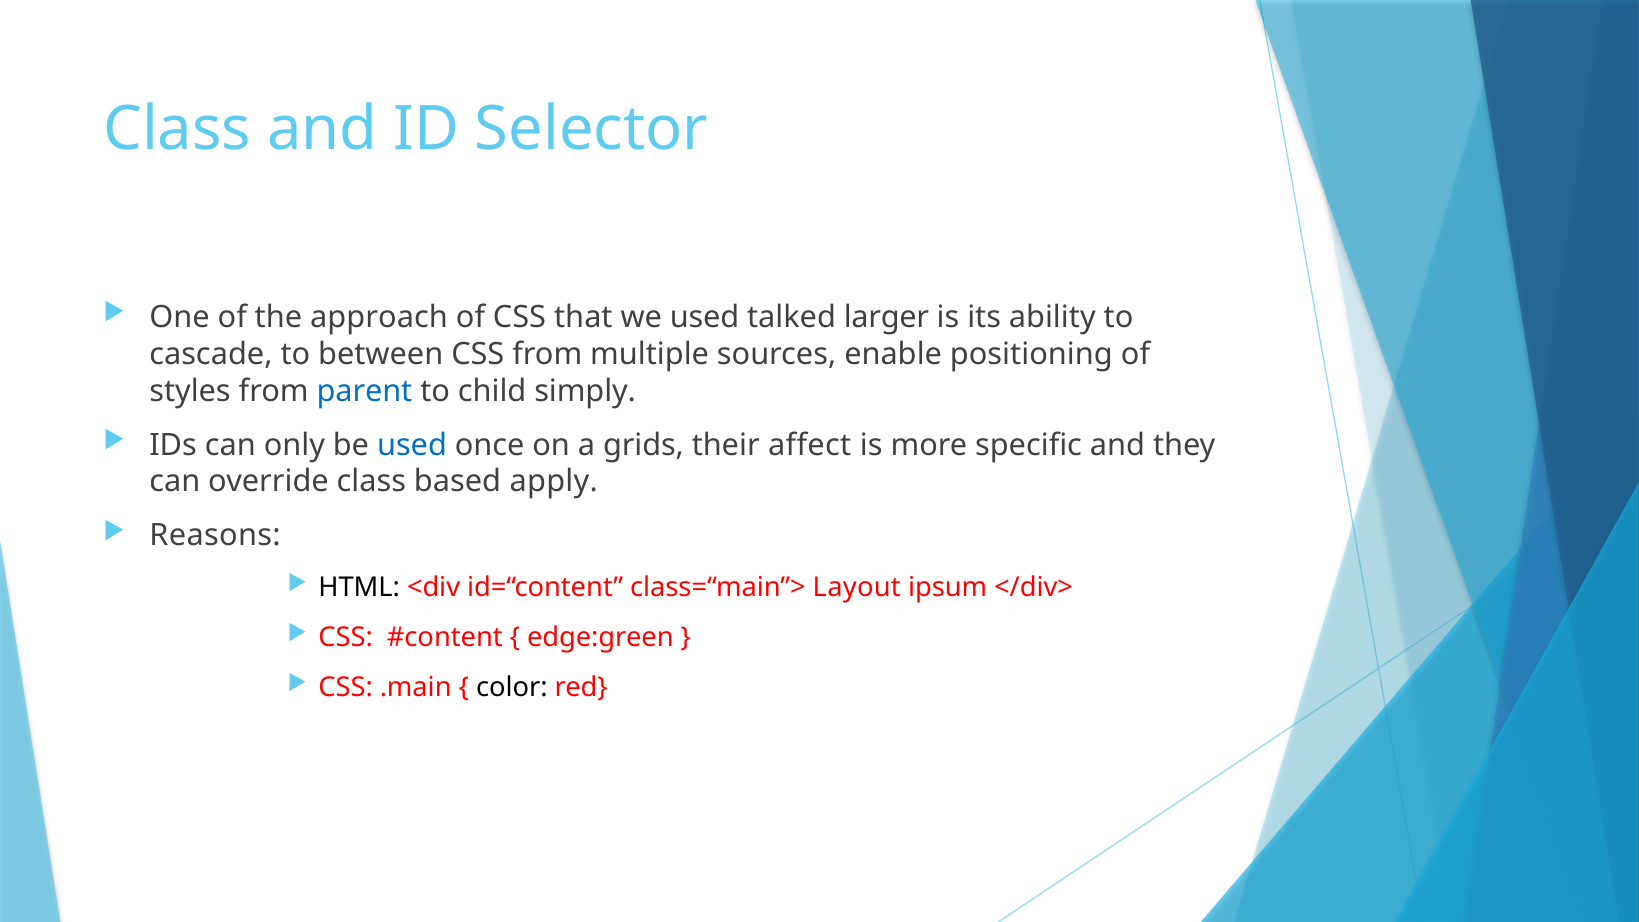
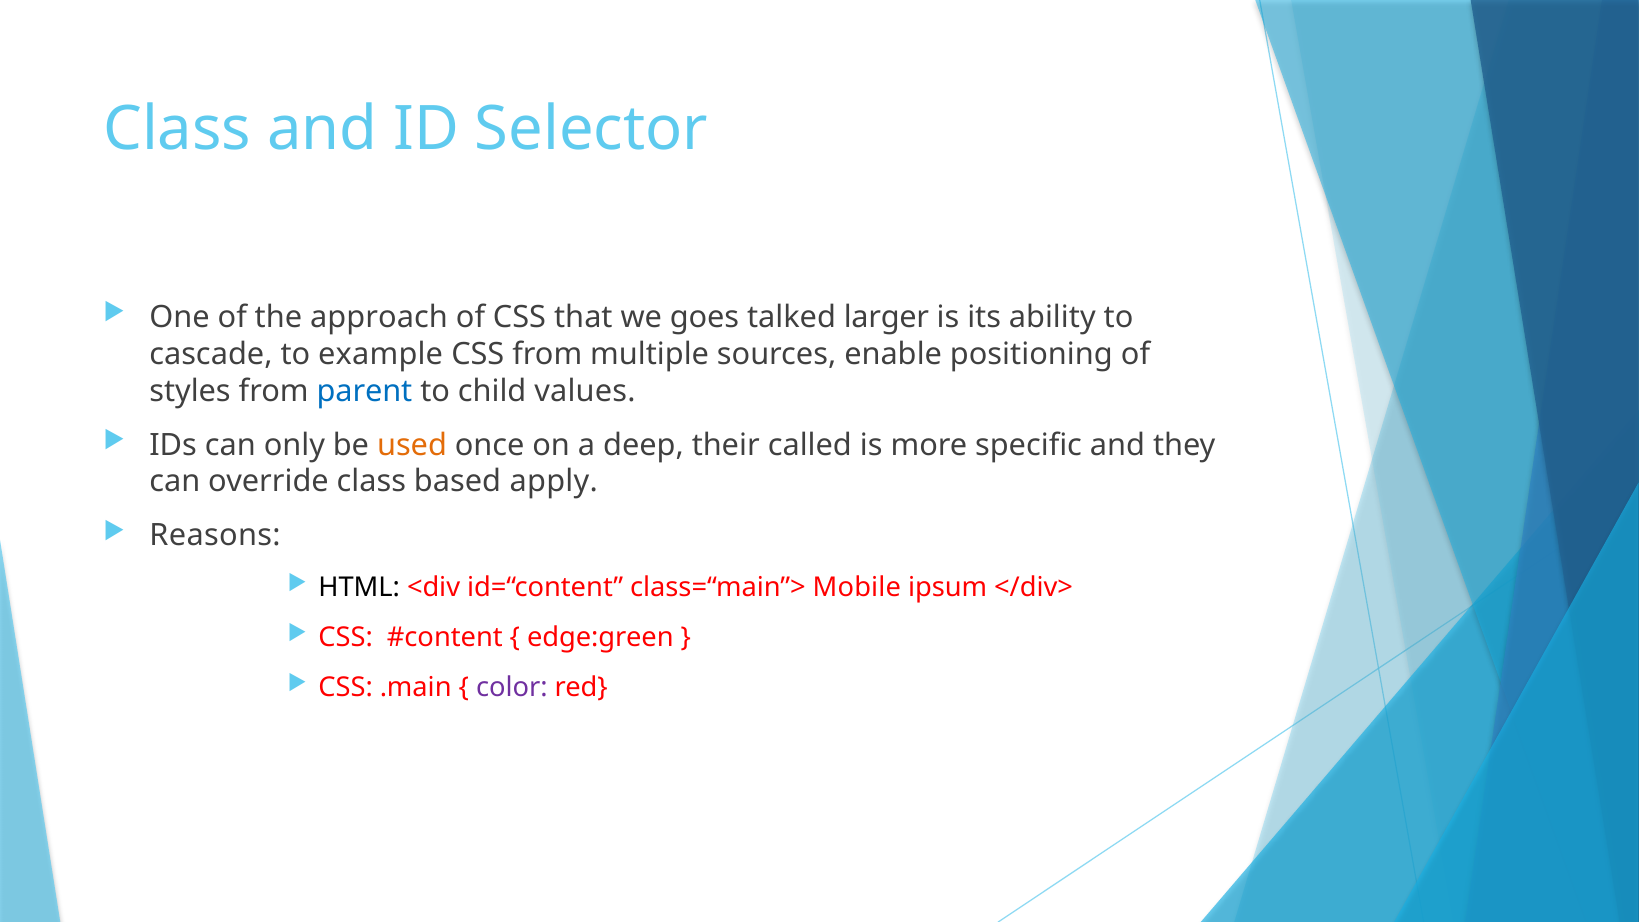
we used: used -> goes
between: between -> example
simply: simply -> values
used at (412, 445) colour: blue -> orange
grids: grids -> deep
affect: affect -> called
Layout: Layout -> Mobile
color colour: black -> purple
